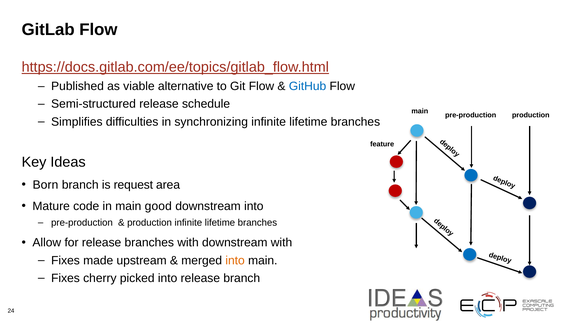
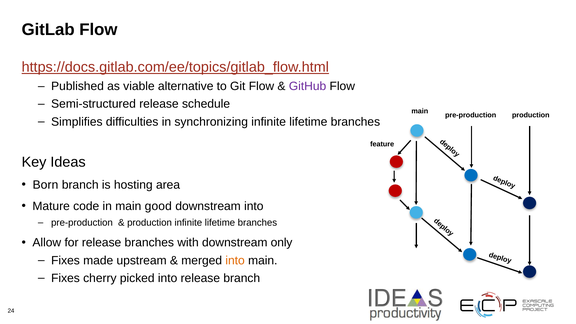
GitHub colour: blue -> purple
request: request -> hosting
downstream with: with -> only
